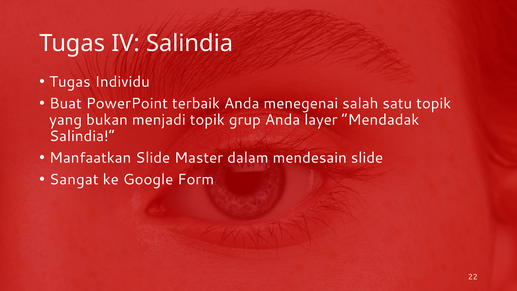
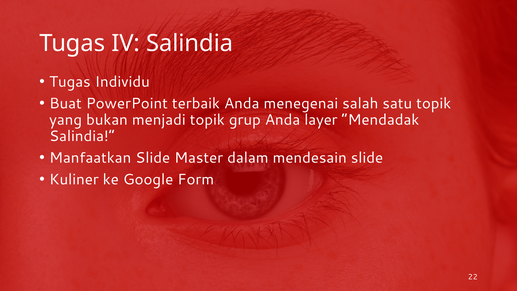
Sangat: Sangat -> Kuliner
